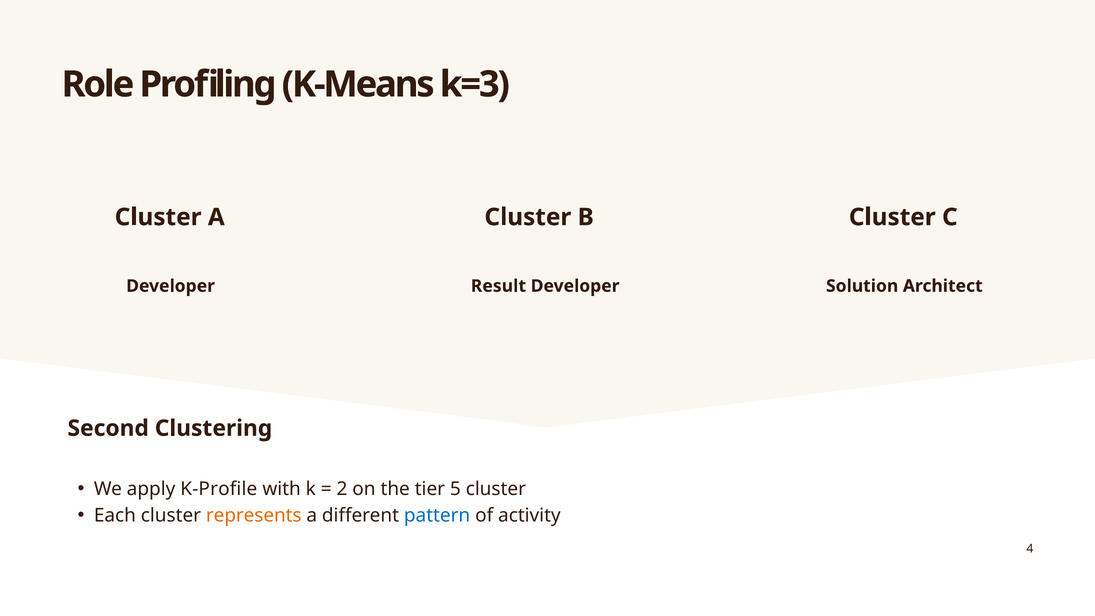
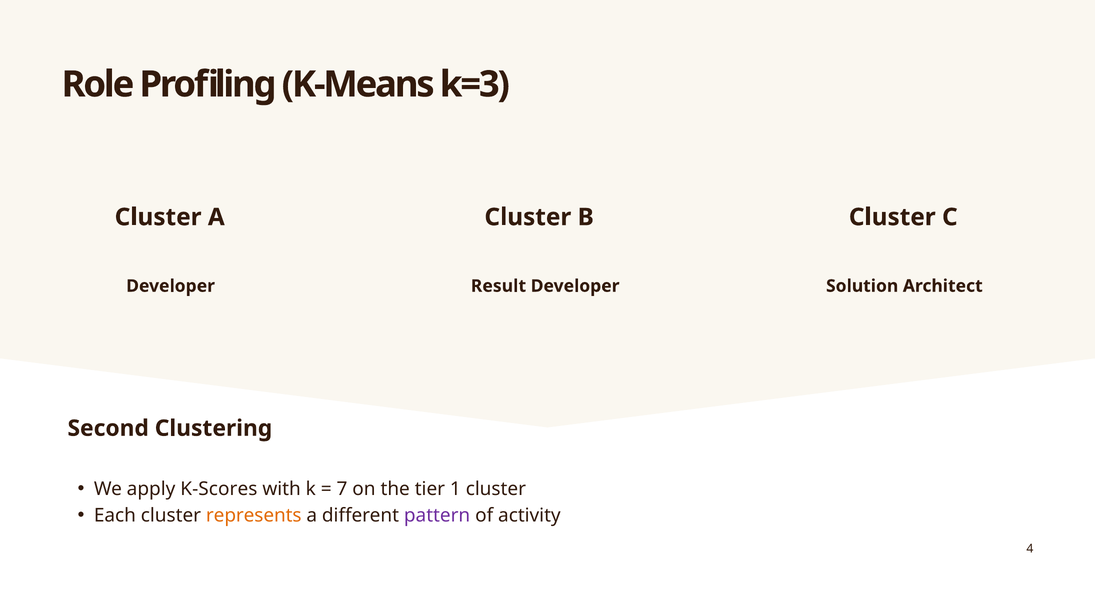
K-Profile: K-Profile -> K-Scores
2: 2 -> 7
5: 5 -> 1
pattern colour: blue -> purple
